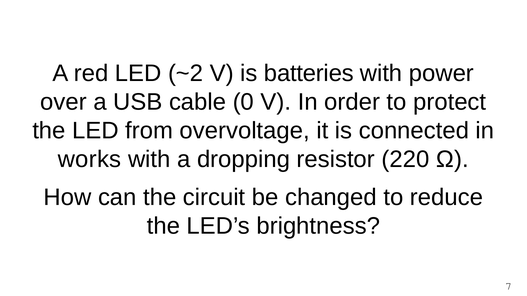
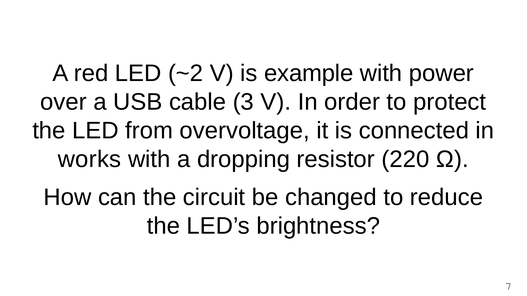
batteries: batteries -> example
0: 0 -> 3
